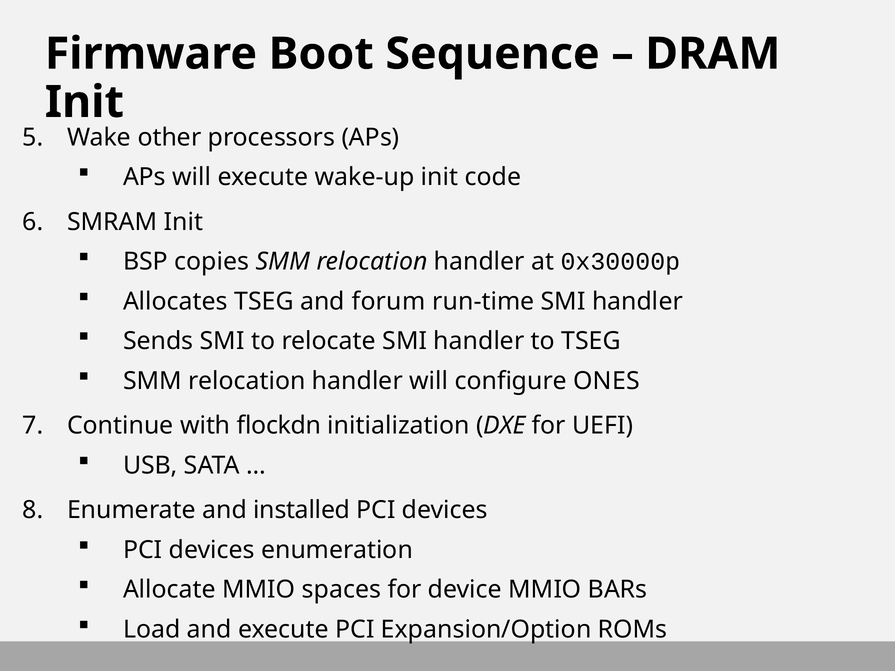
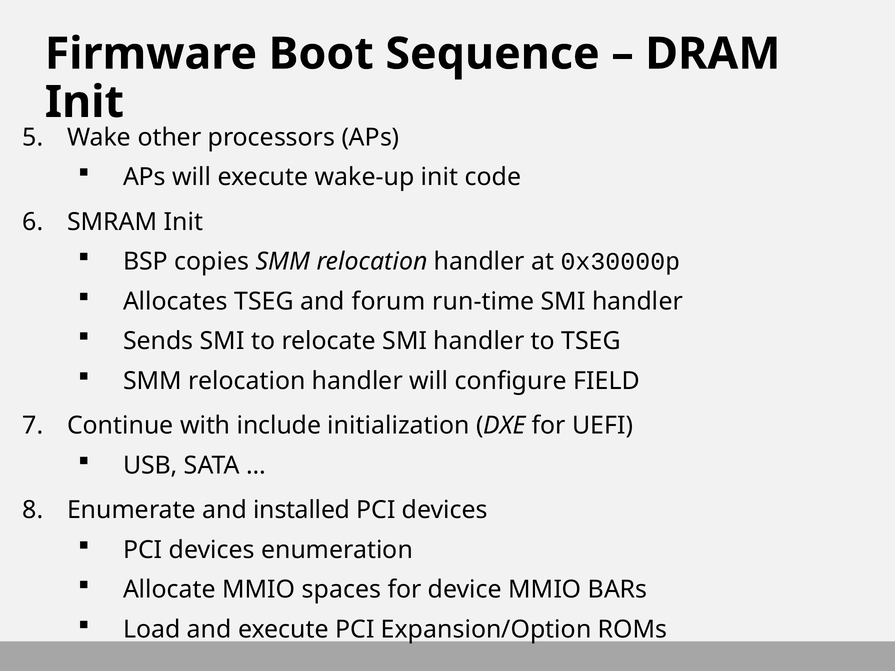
ONES: ONES -> FIELD
flockdn: flockdn -> include
